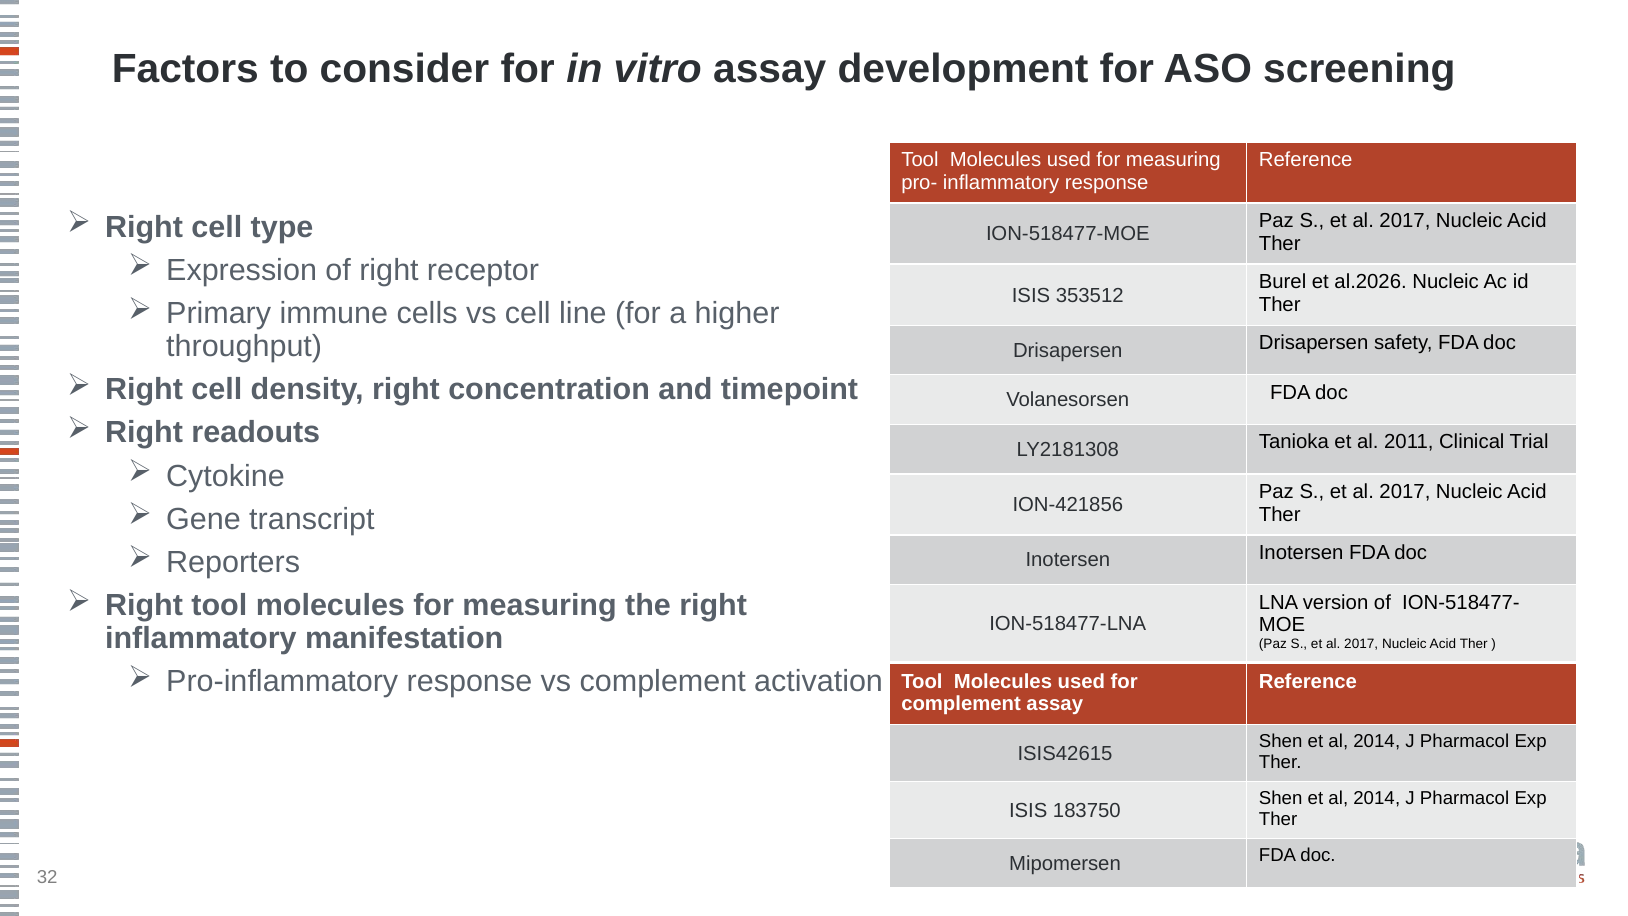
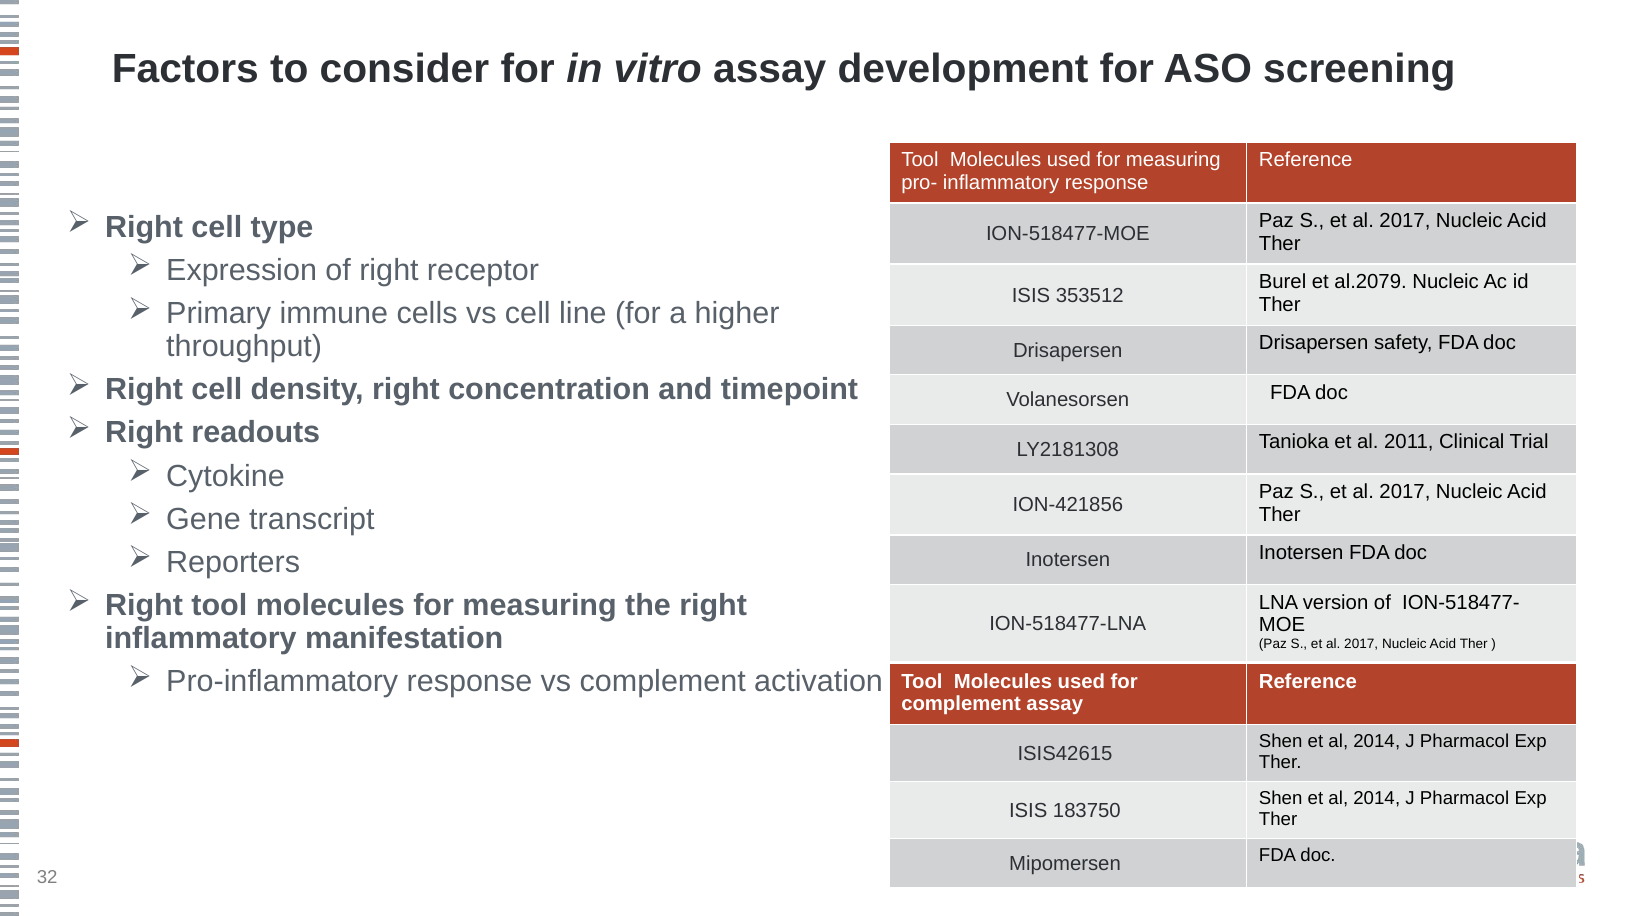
al.2026: al.2026 -> al.2079
